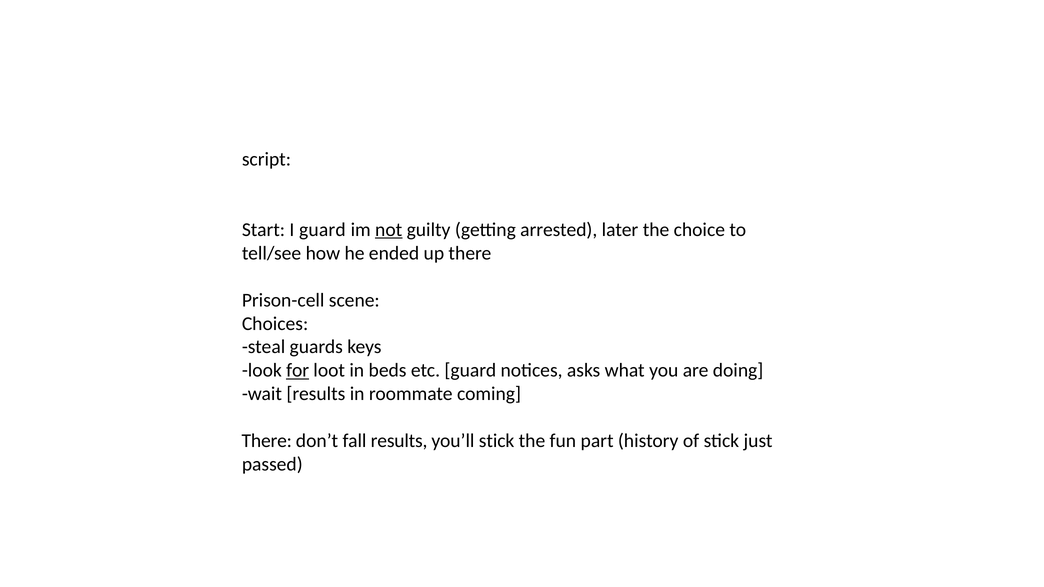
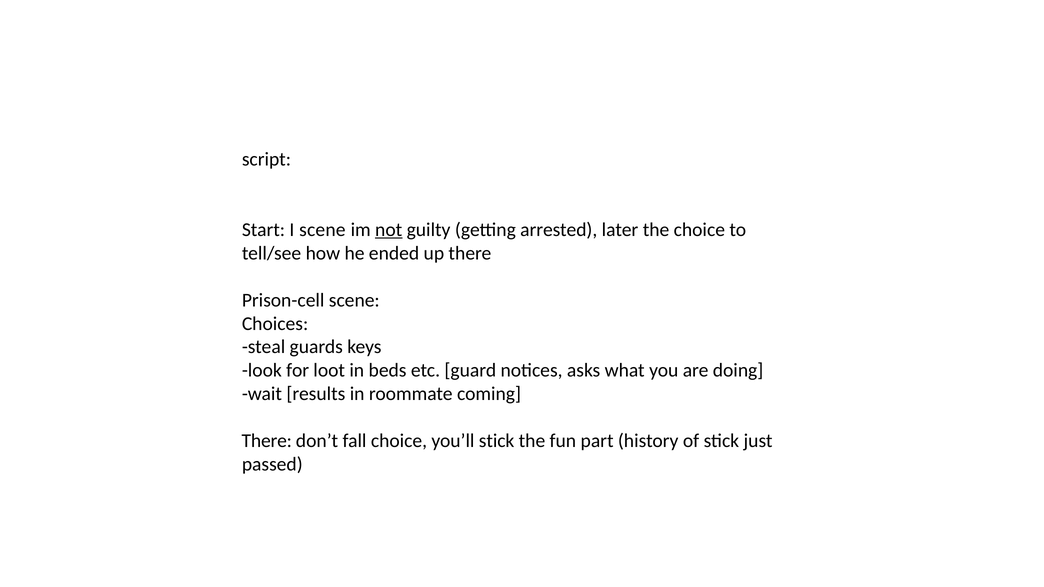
I guard: guard -> scene
for underline: present -> none
fall results: results -> choice
